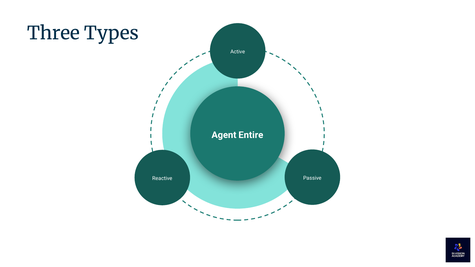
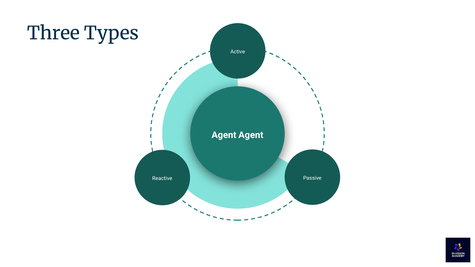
Agent Entire: Entire -> Agent
